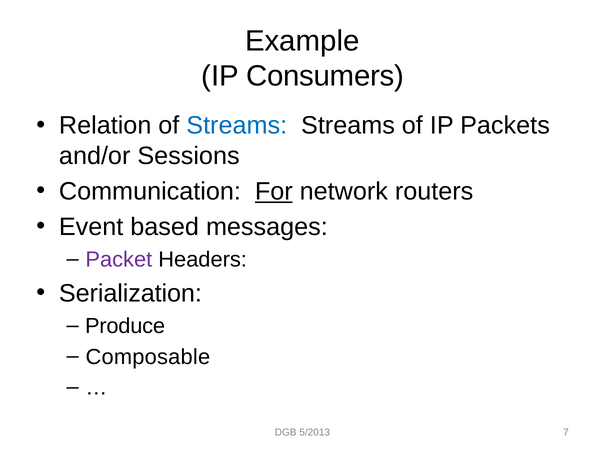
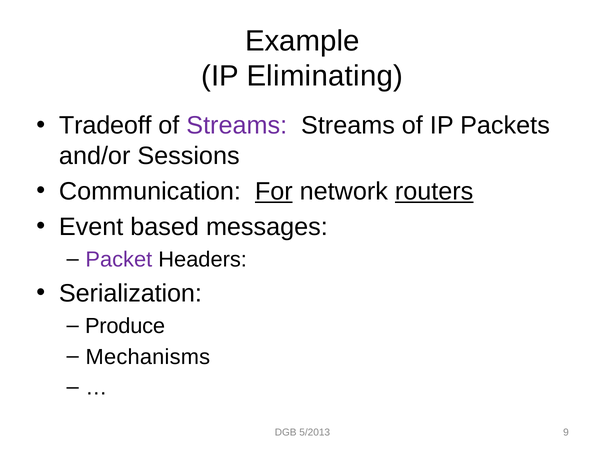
Consumers: Consumers -> Eliminating
Relation: Relation -> Tradeoff
Streams at (237, 126) colour: blue -> purple
routers underline: none -> present
Composable: Composable -> Mechanisms
7: 7 -> 9
